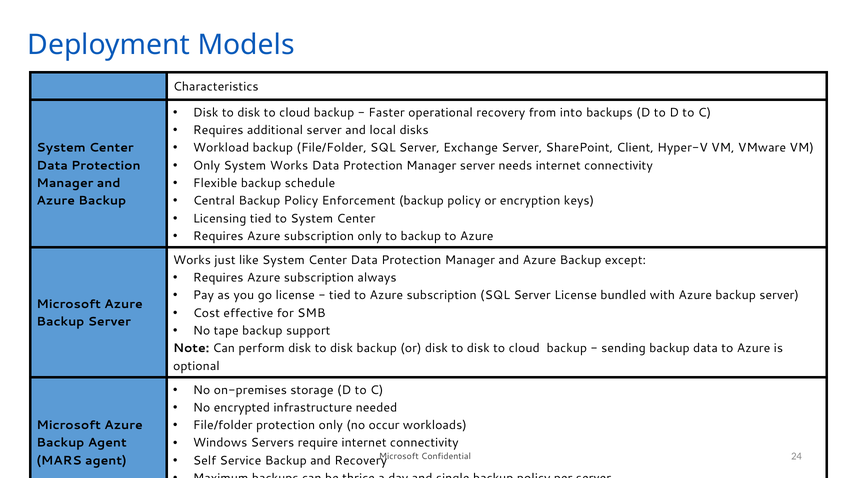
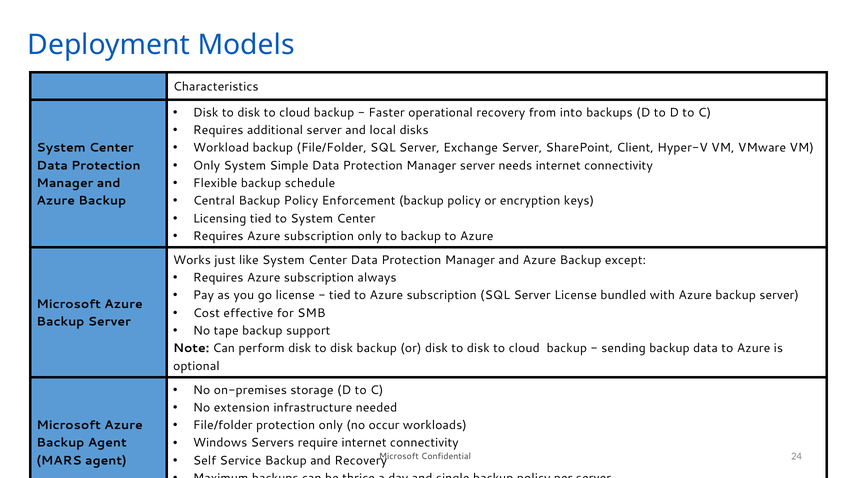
System Works: Works -> Simple
encrypted: encrypted -> extension
